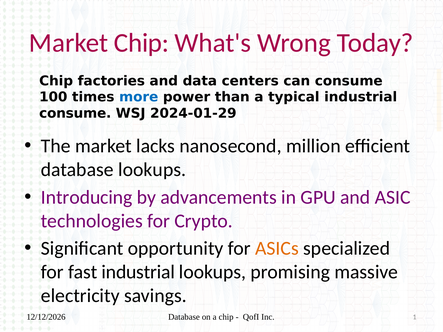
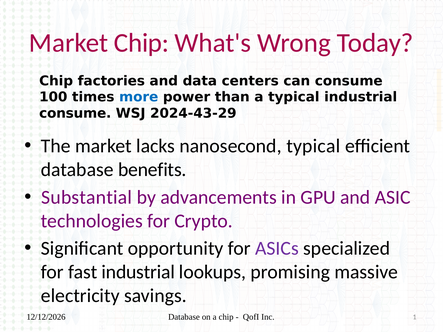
2024-01-29: 2024-01-29 -> 2024-43-29
nanosecond million: million -> typical
database lookups: lookups -> benefits
Introducing: Introducing -> Substantial
ASICs colour: orange -> purple
